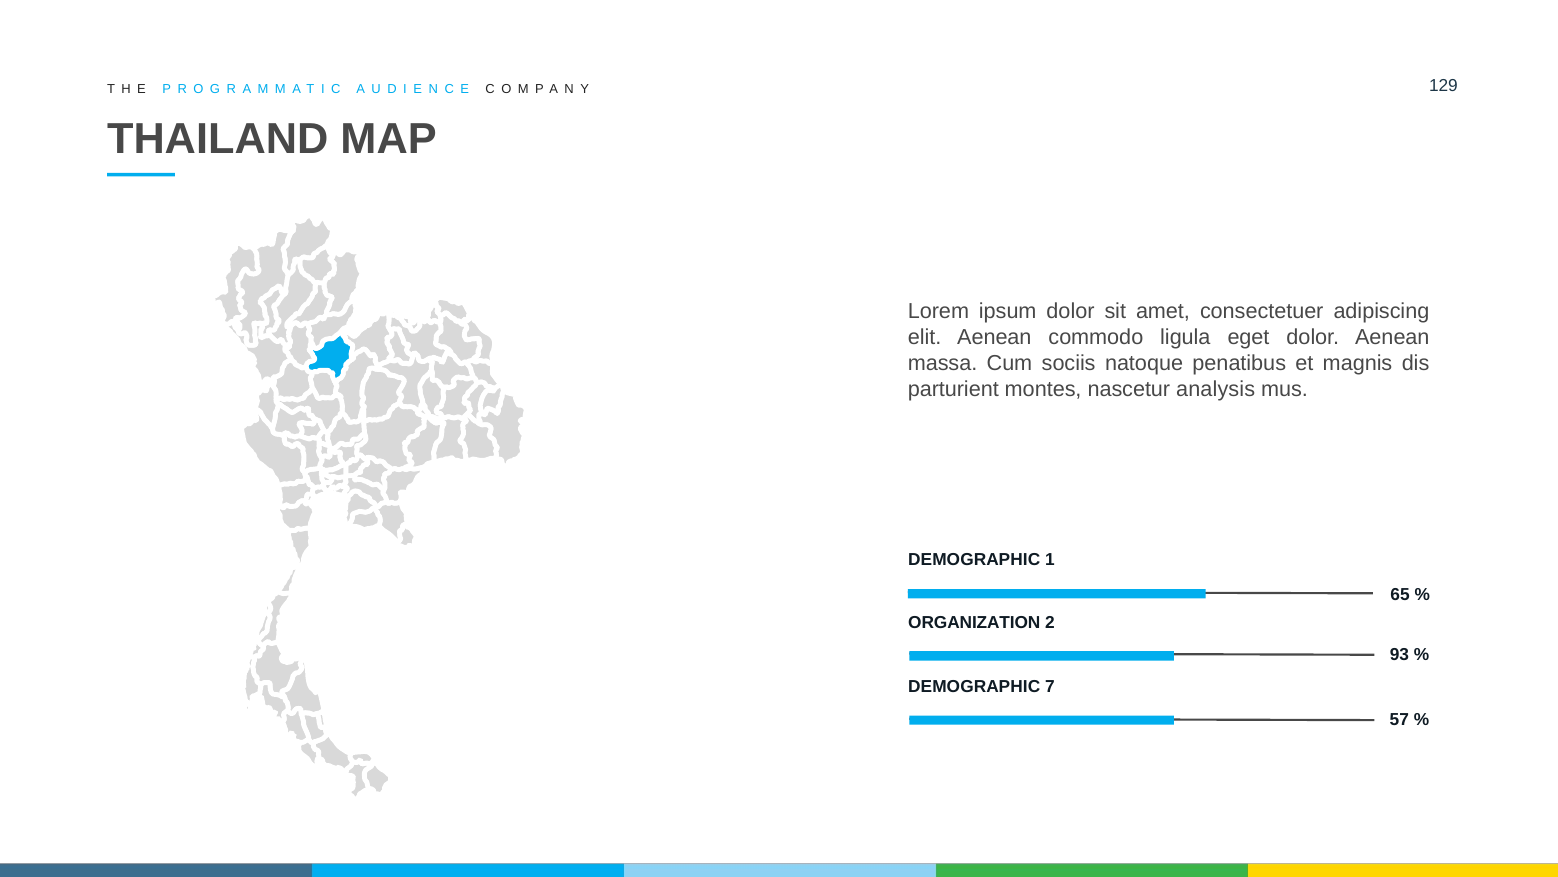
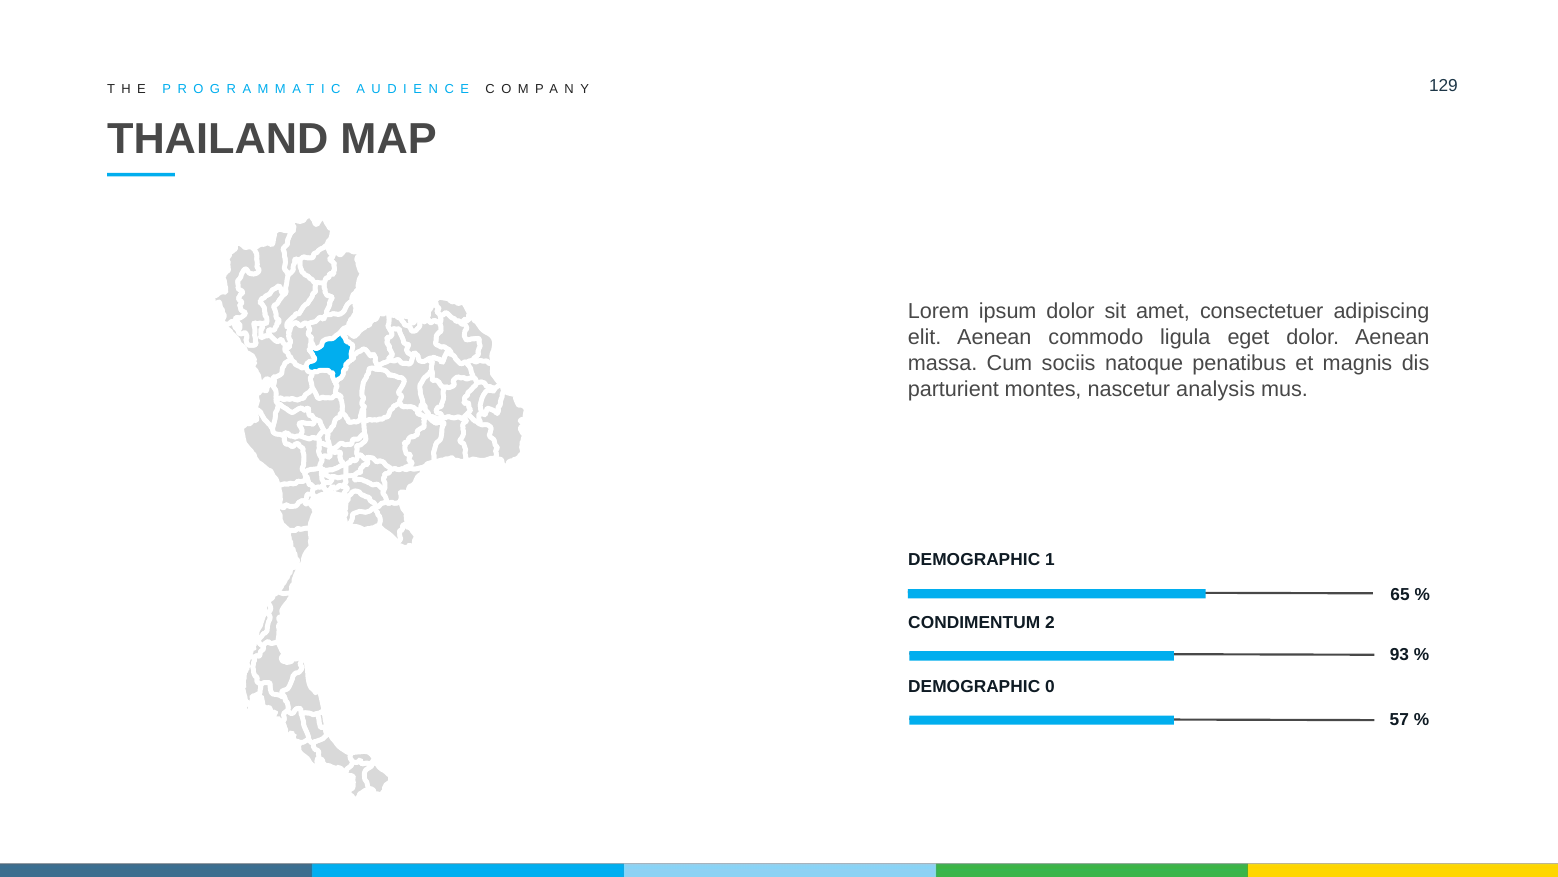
ORGANIZATION: ORGANIZATION -> CONDIMENTUM
7: 7 -> 0
